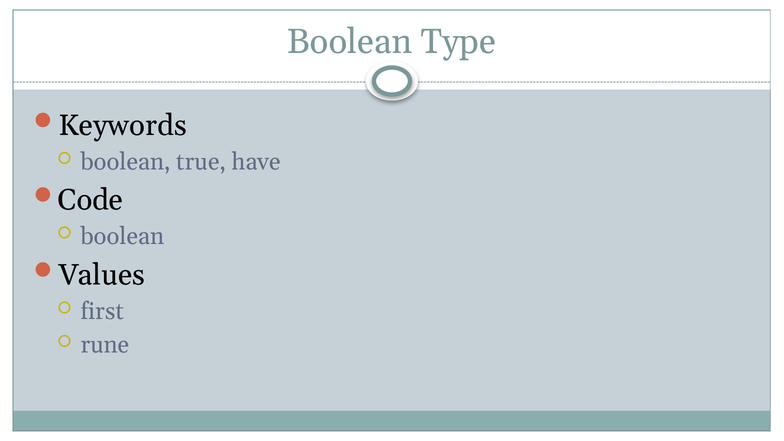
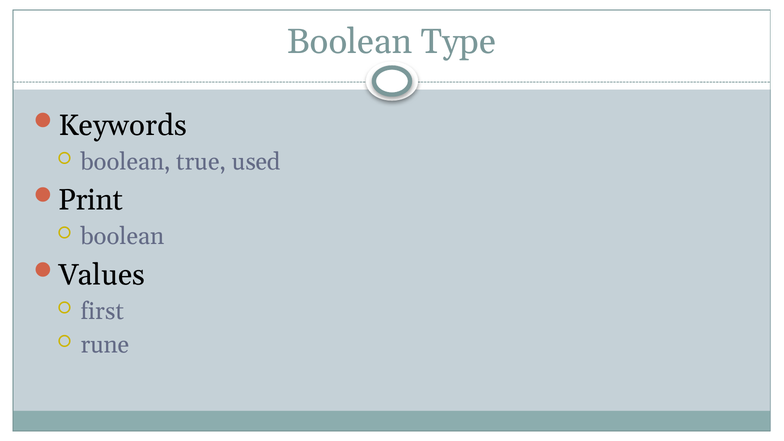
have: have -> used
Code: Code -> Print
